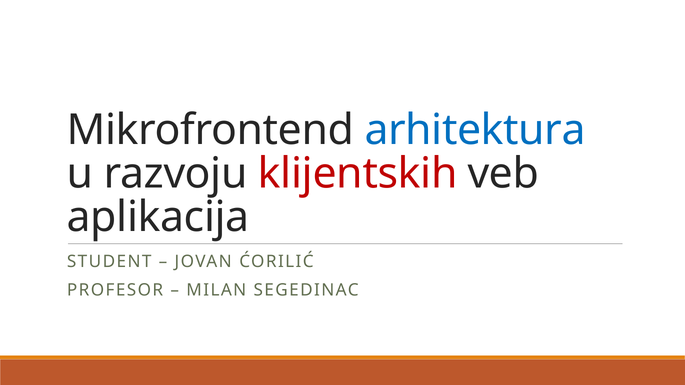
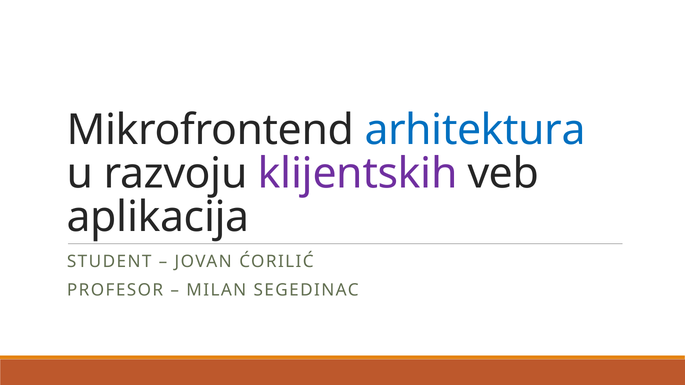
klijentskih colour: red -> purple
